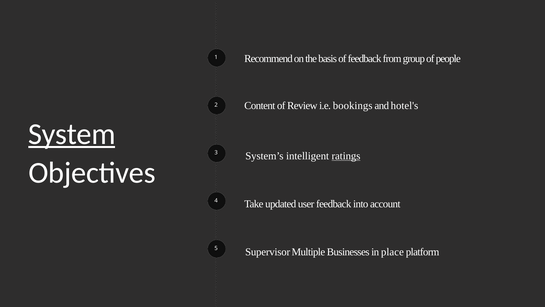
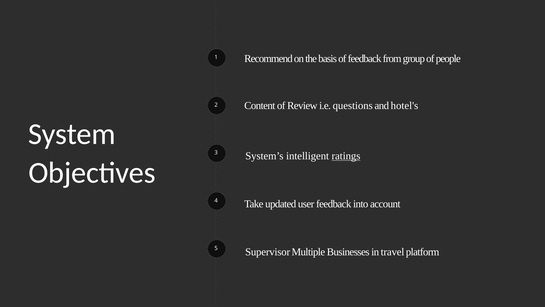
bookings: bookings -> questions
System underline: present -> none
place: place -> travel
